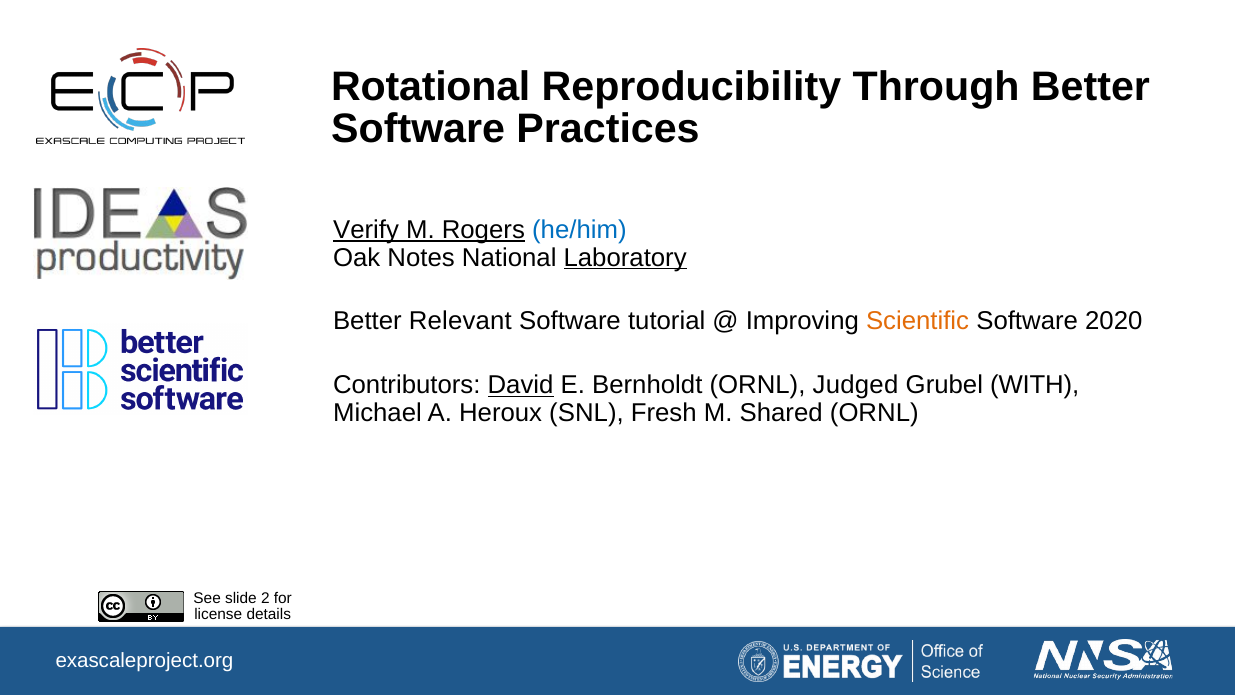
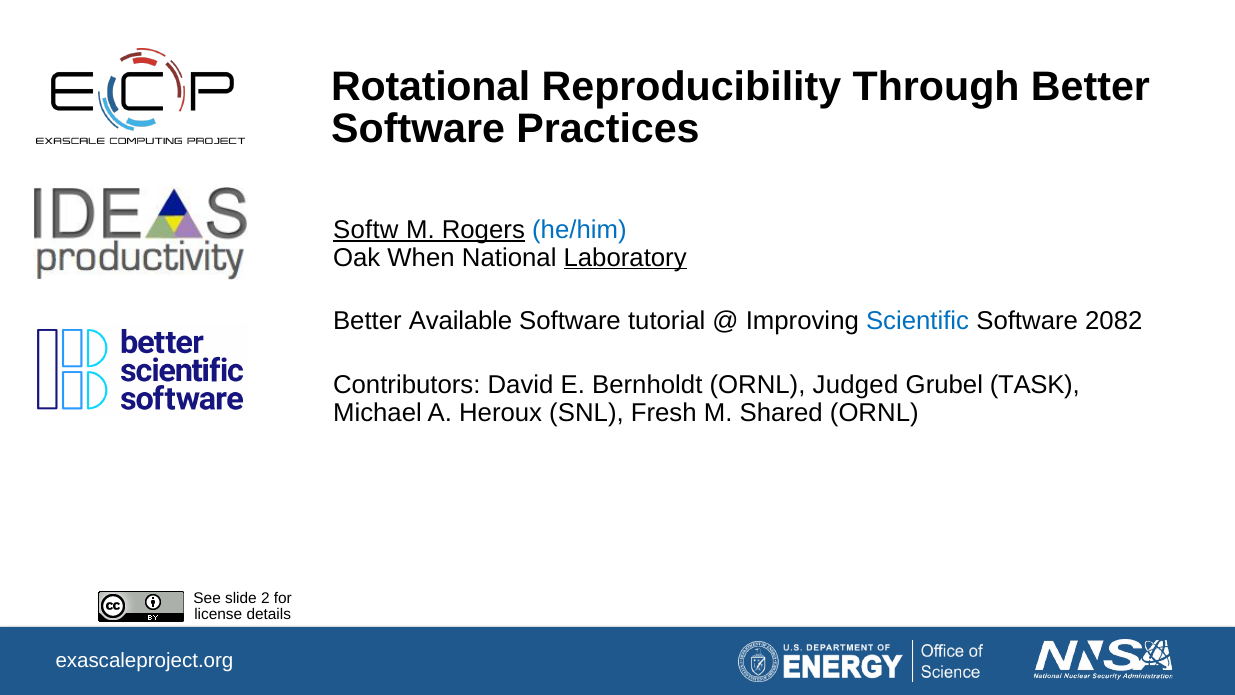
Verify: Verify -> Softw
Notes: Notes -> When
Relevant: Relevant -> Available
Scientific colour: orange -> blue
2020: 2020 -> 2082
David underline: present -> none
WITH: WITH -> TASK
